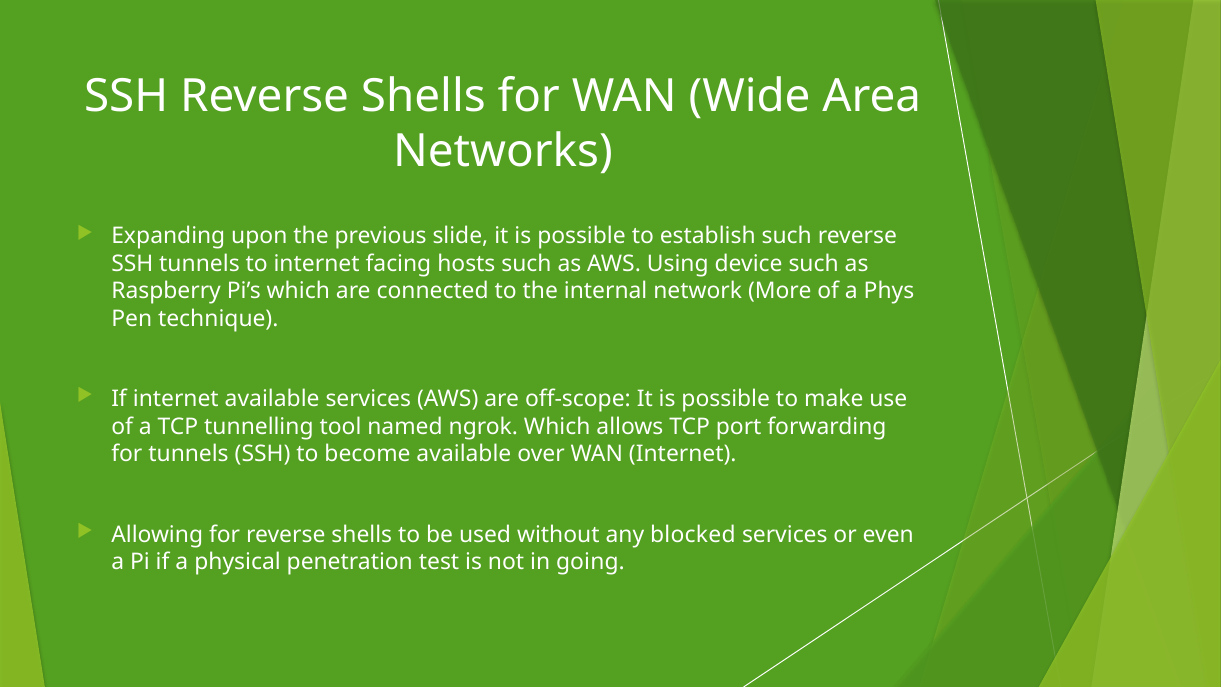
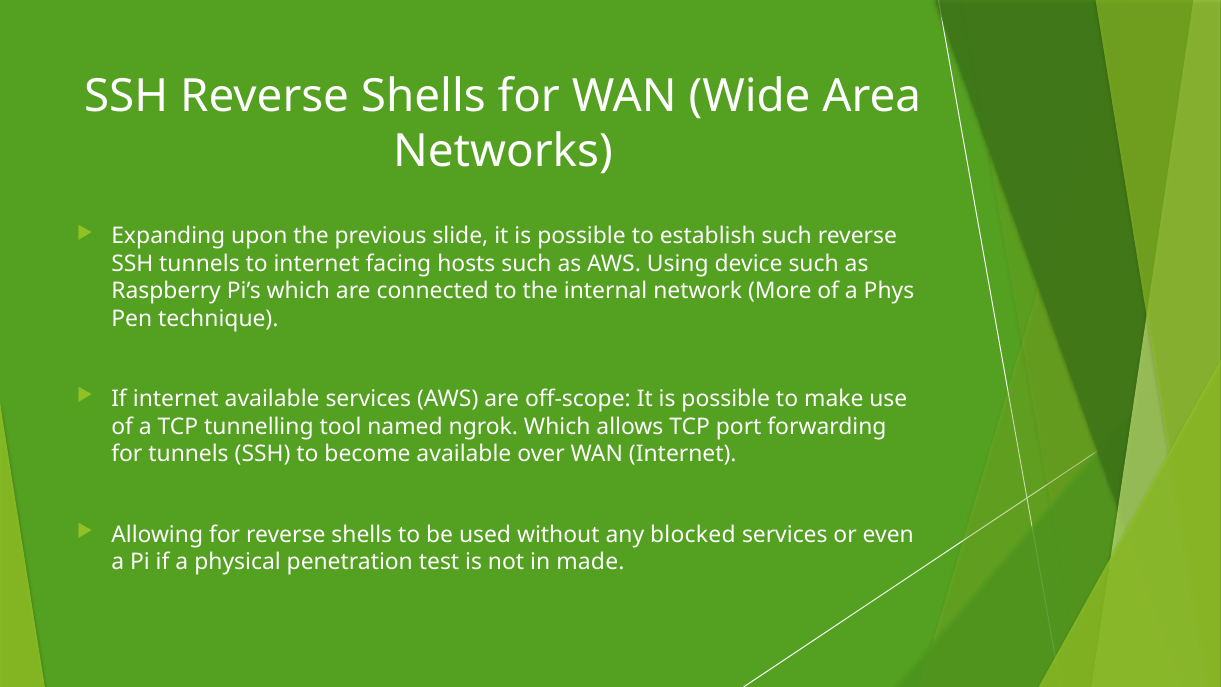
going: going -> made
